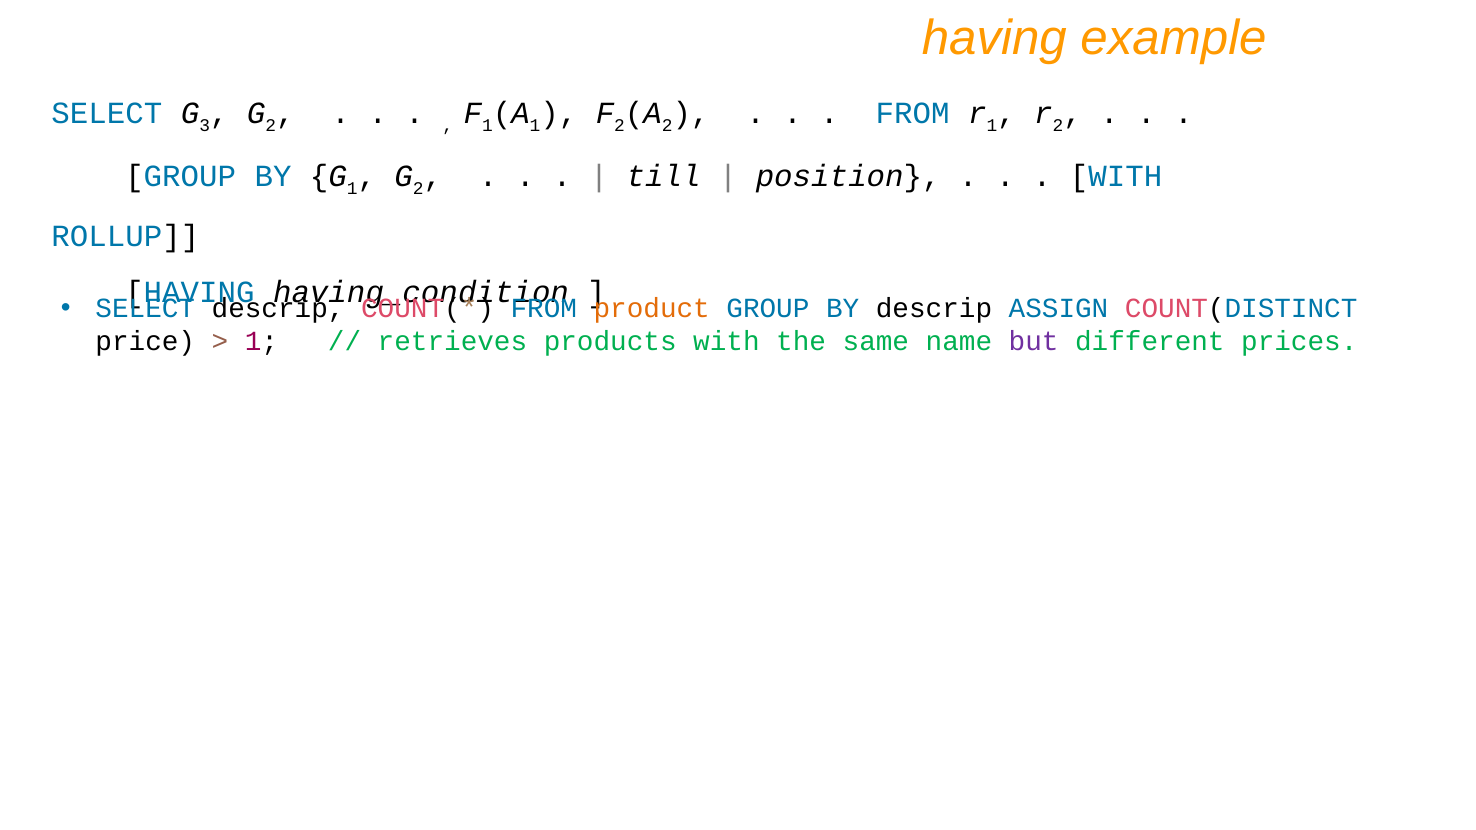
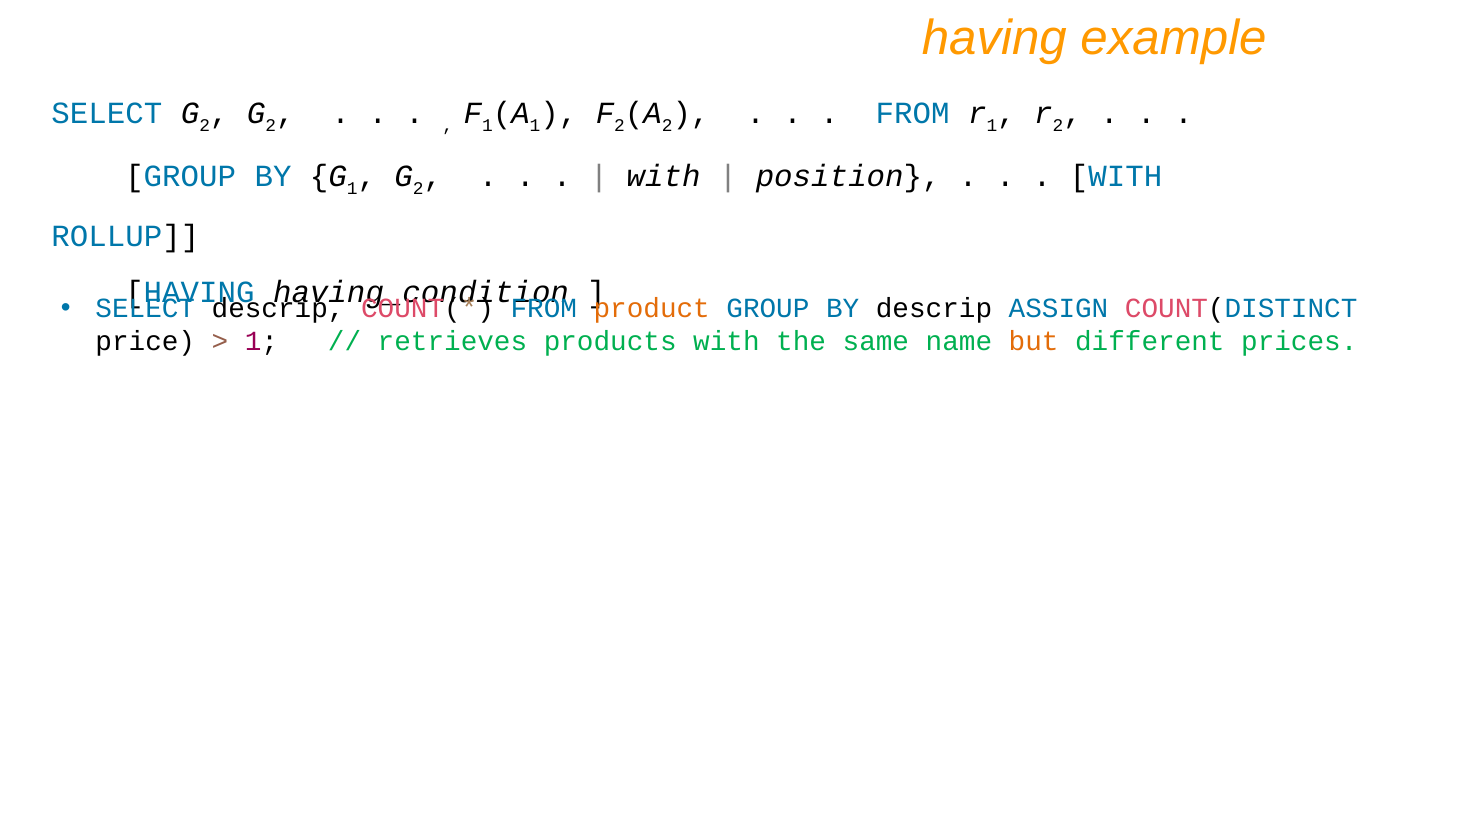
3 at (205, 125): 3 -> 2
till at (664, 176): till -> with
but colour: purple -> orange
